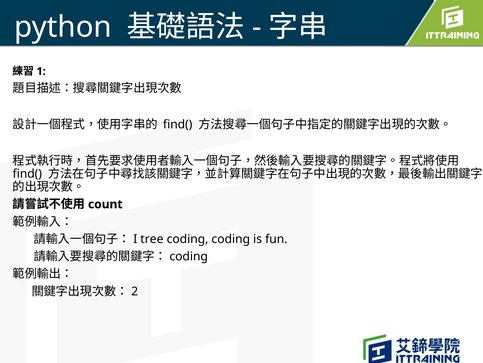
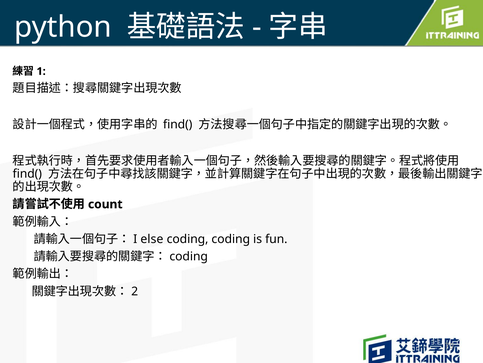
tree: tree -> else
